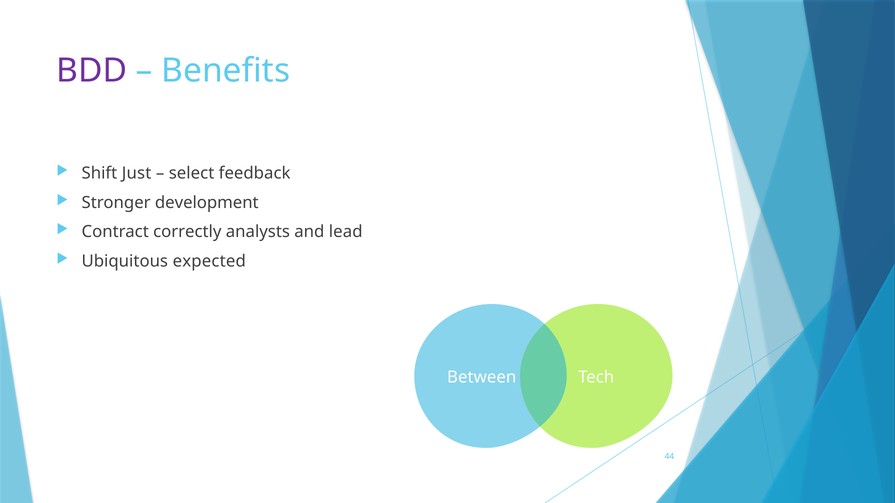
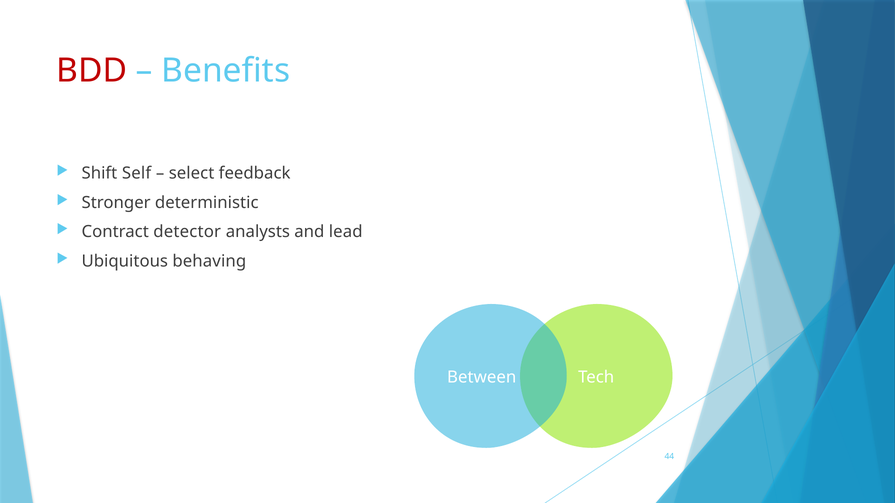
BDD colour: purple -> red
Just: Just -> Self
development: development -> deterministic
correctly: correctly -> detector
expected: expected -> behaving
